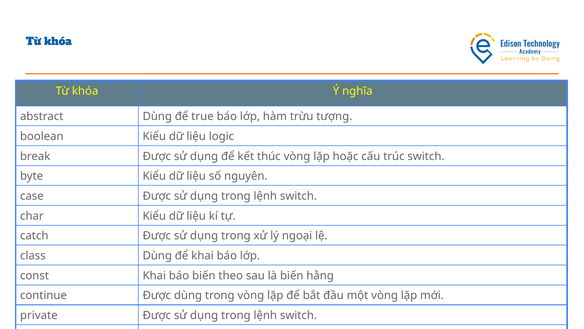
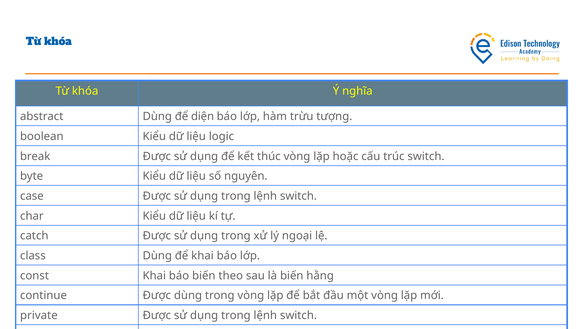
true: true -> diện
